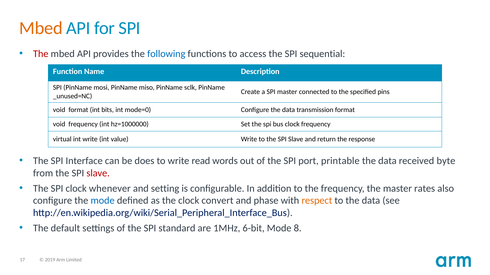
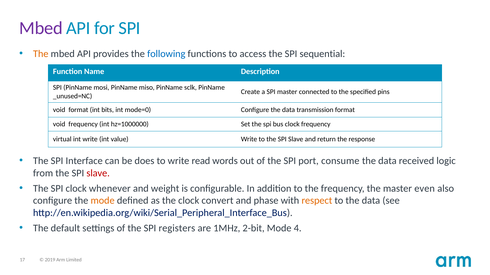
Mbed at (41, 28) colour: orange -> purple
The at (41, 54) colour: red -> orange
printable: printable -> consume
byte: byte -> logic
setting: setting -> weight
rates: rates -> even
mode at (103, 201) colour: blue -> orange
standard: standard -> registers
6-bit: 6-bit -> 2-bit
8: 8 -> 4
